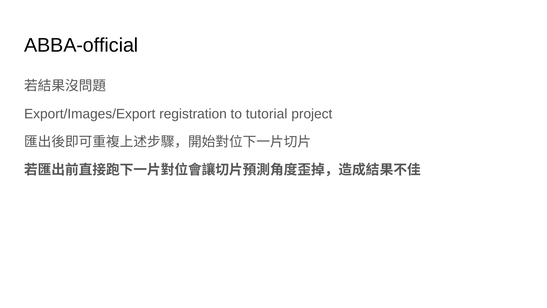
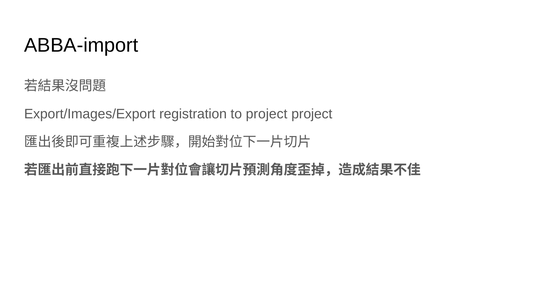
ABBA-official: ABBA-official -> ABBA-import
to tutorial: tutorial -> project
